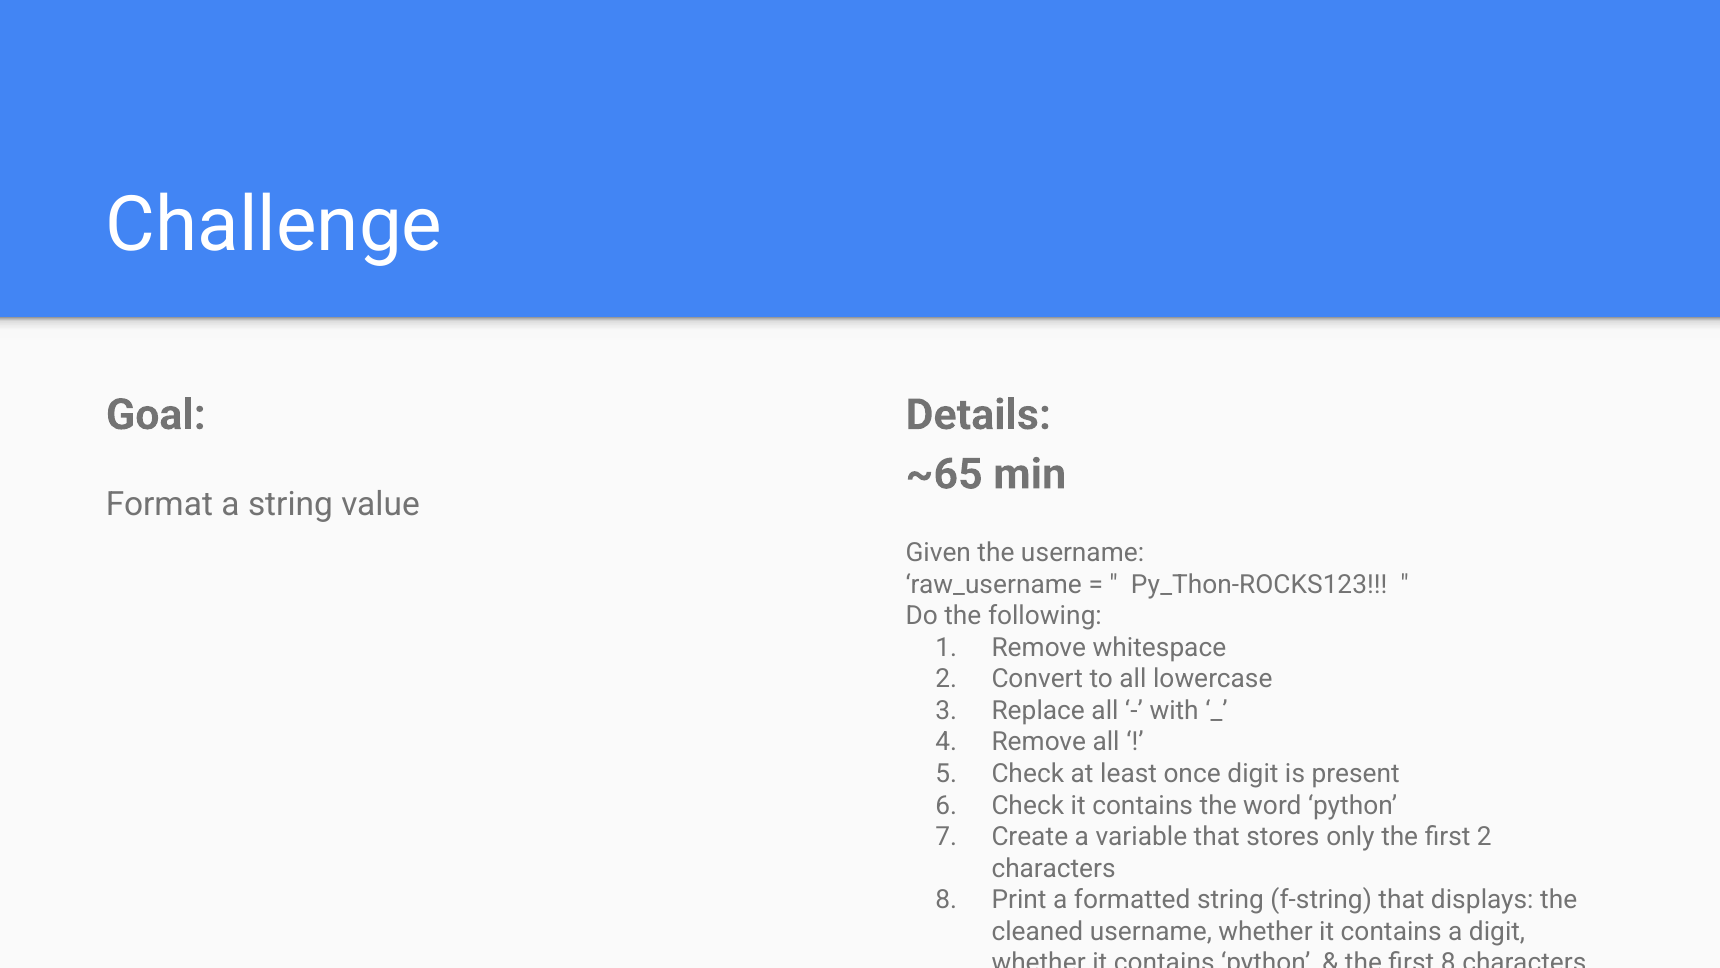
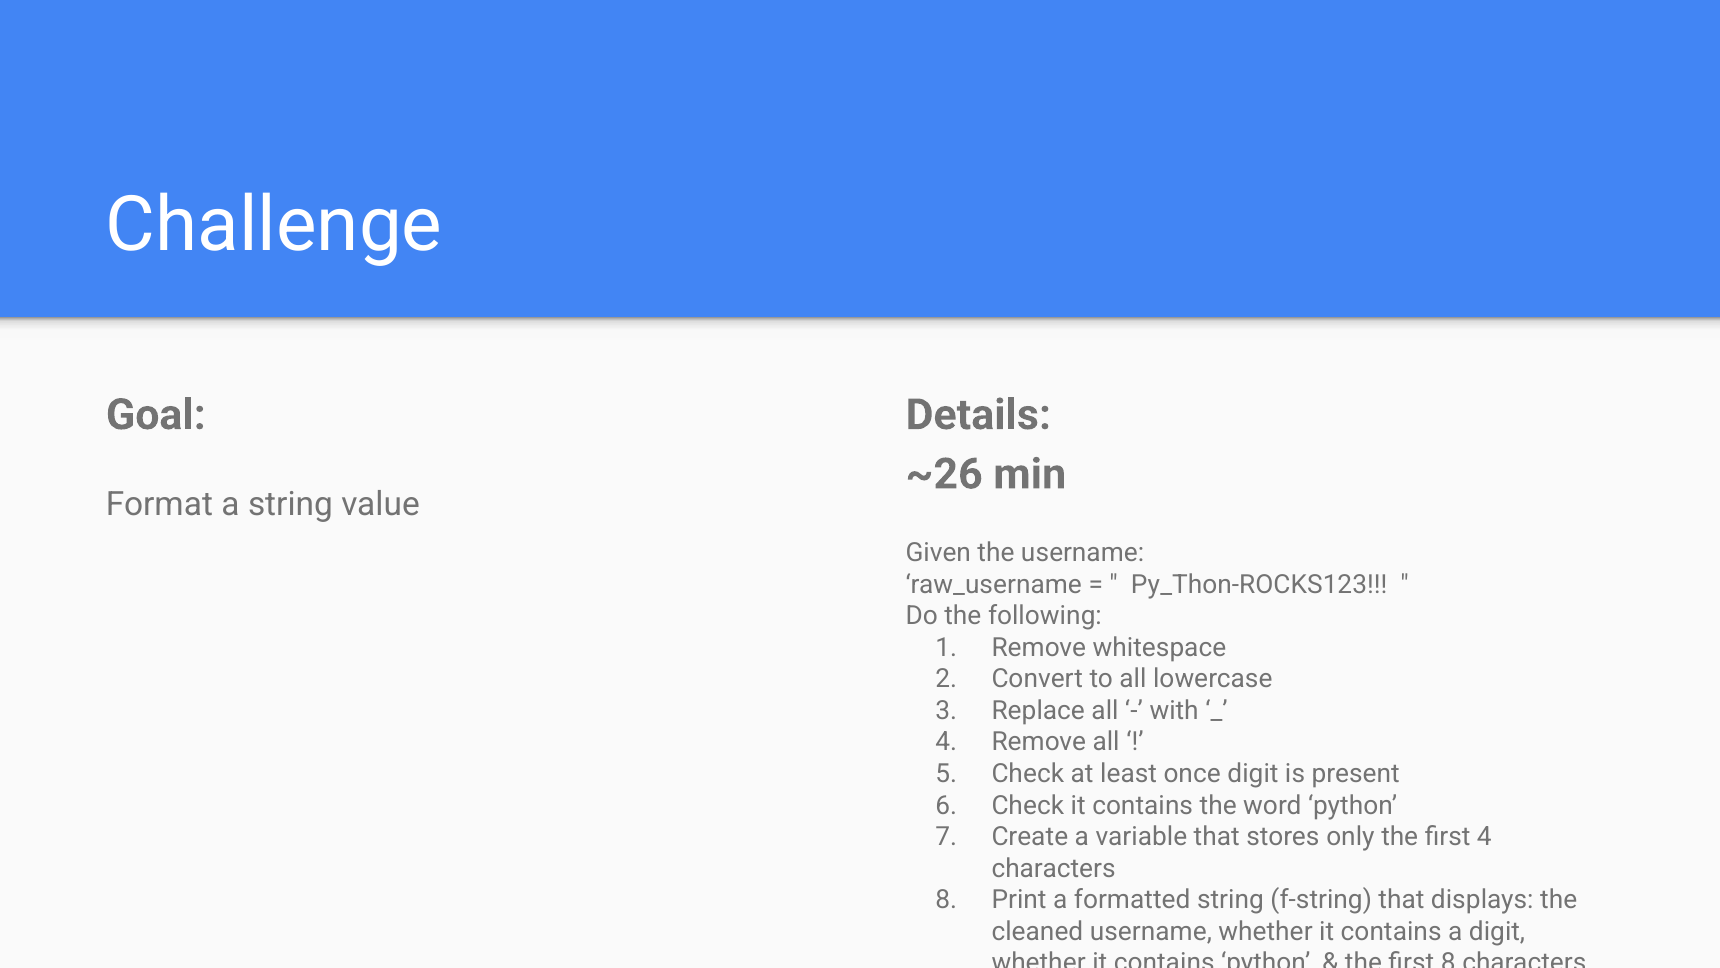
~65: ~65 -> ~26
first 2: 2 -> 4
